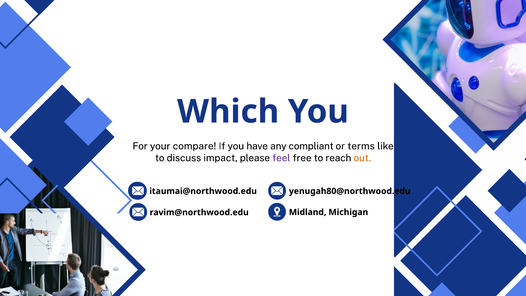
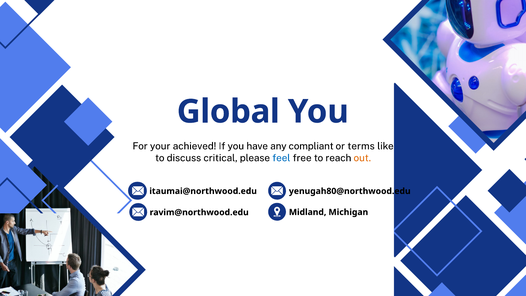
Which: Which -> Global
compare: compare -> achieved
impact: impact -> critical
feel colour: purple -> blue
